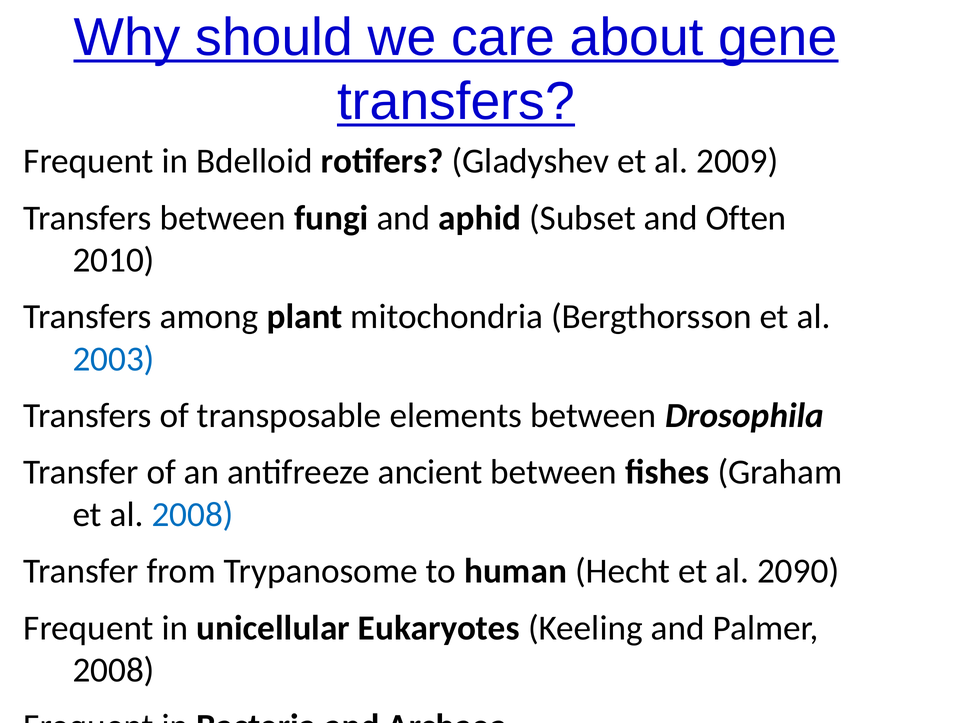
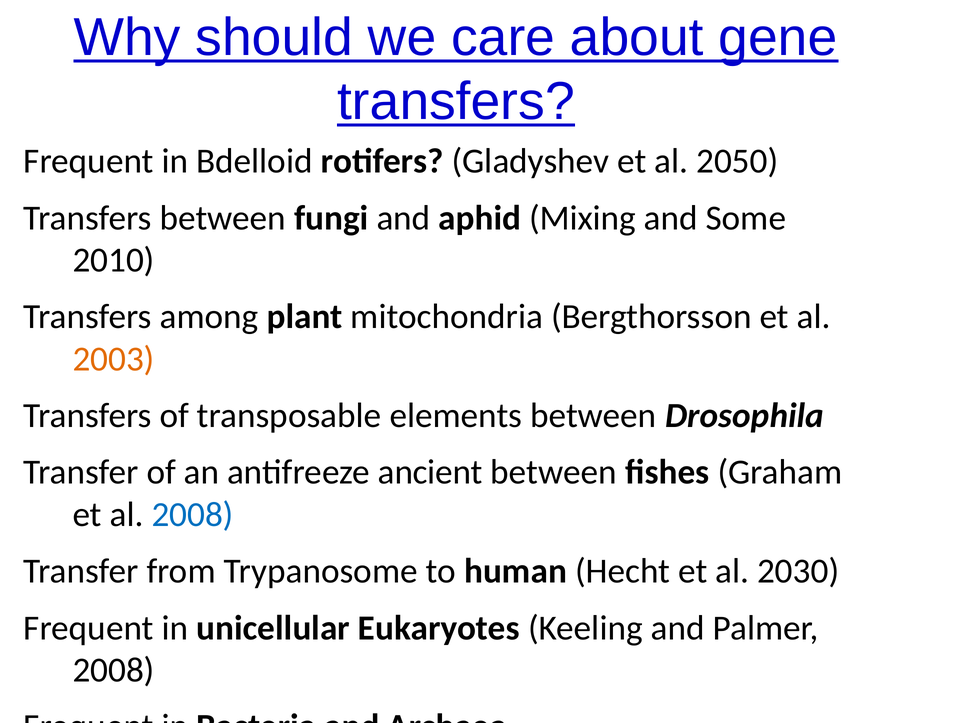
2009: 2009 -> 2050
Subset: Subset -> Mixing
Often: Often -> Some
2003 colour: blue -> orange
2090: 2090 -> 2030
